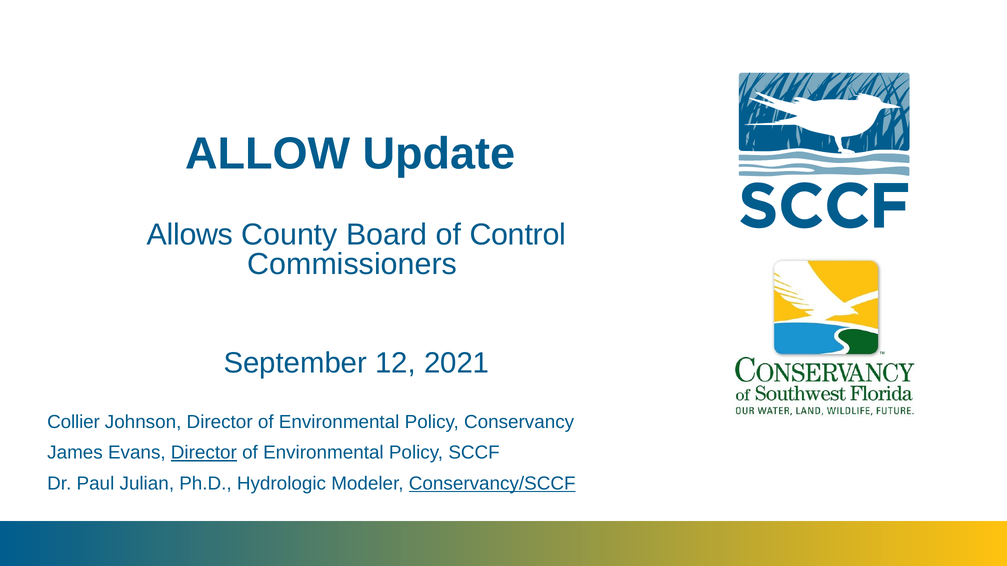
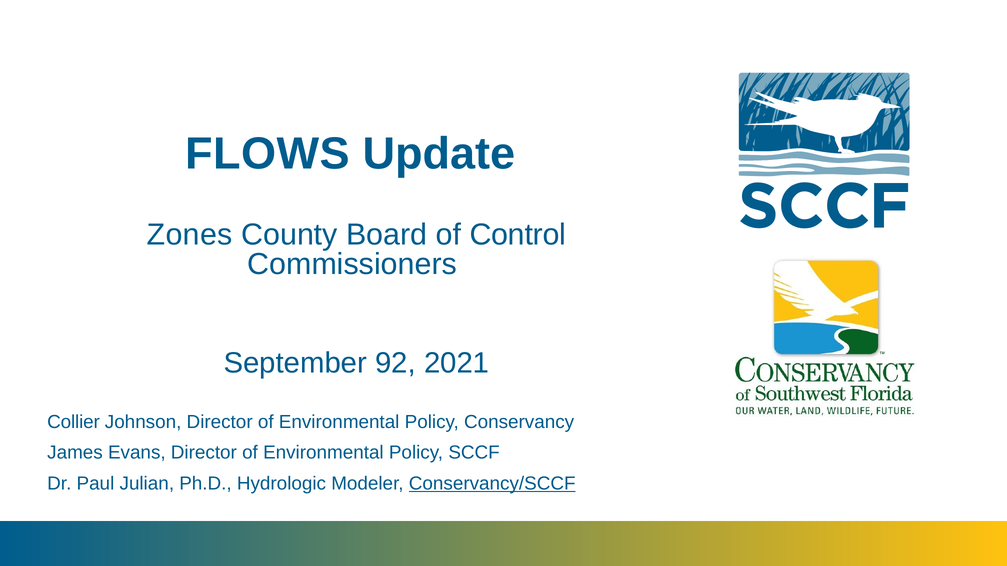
ALLOW: ALLOW -> FLOWS
Allows: Allows -> Zones
12: 12 -> 92
Director at (204, 453) underline: present -> none
